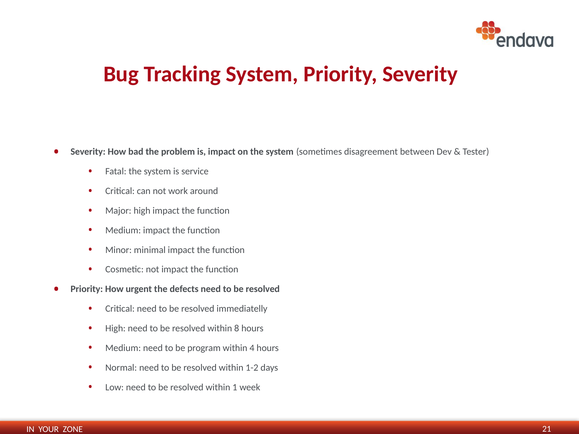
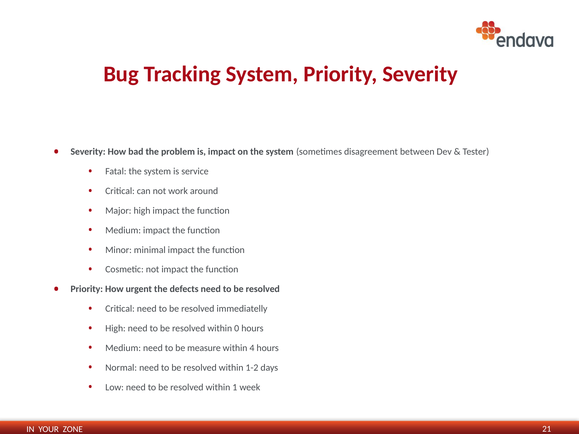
8: 8 -> 0
program: program -> measure
